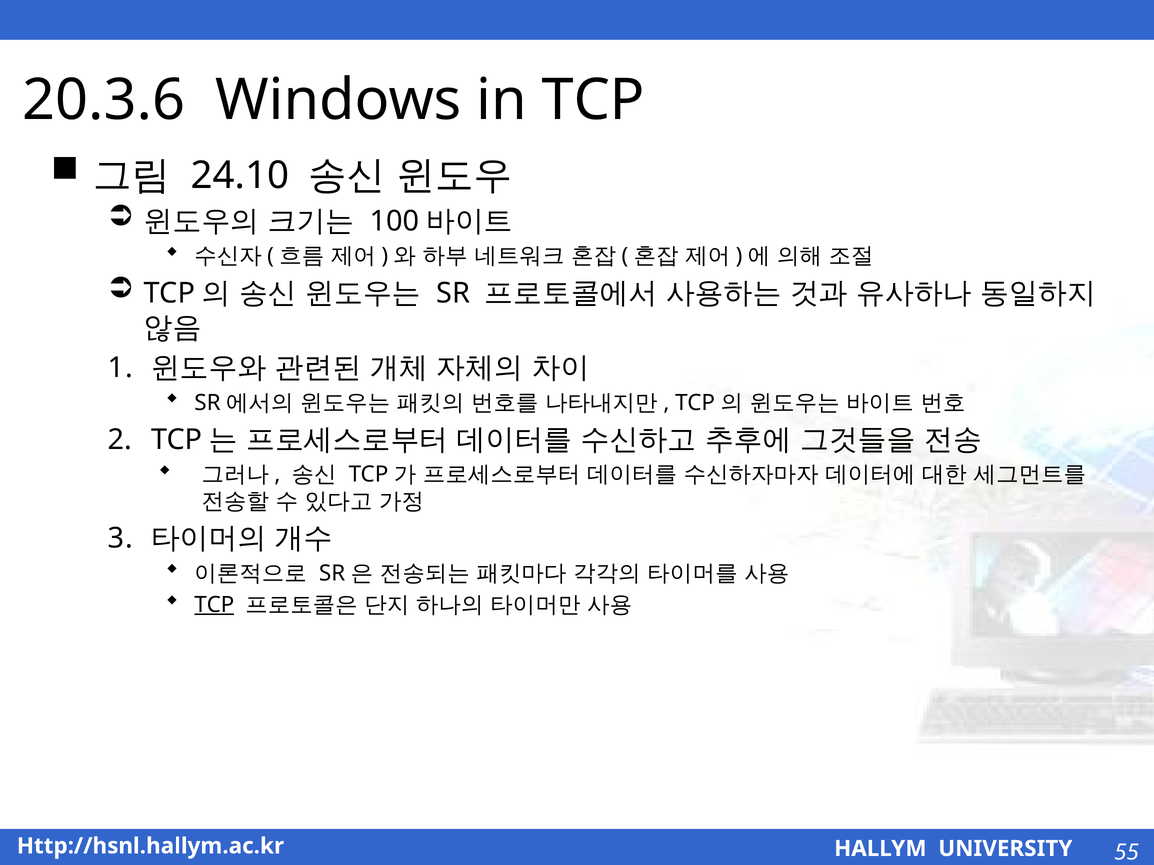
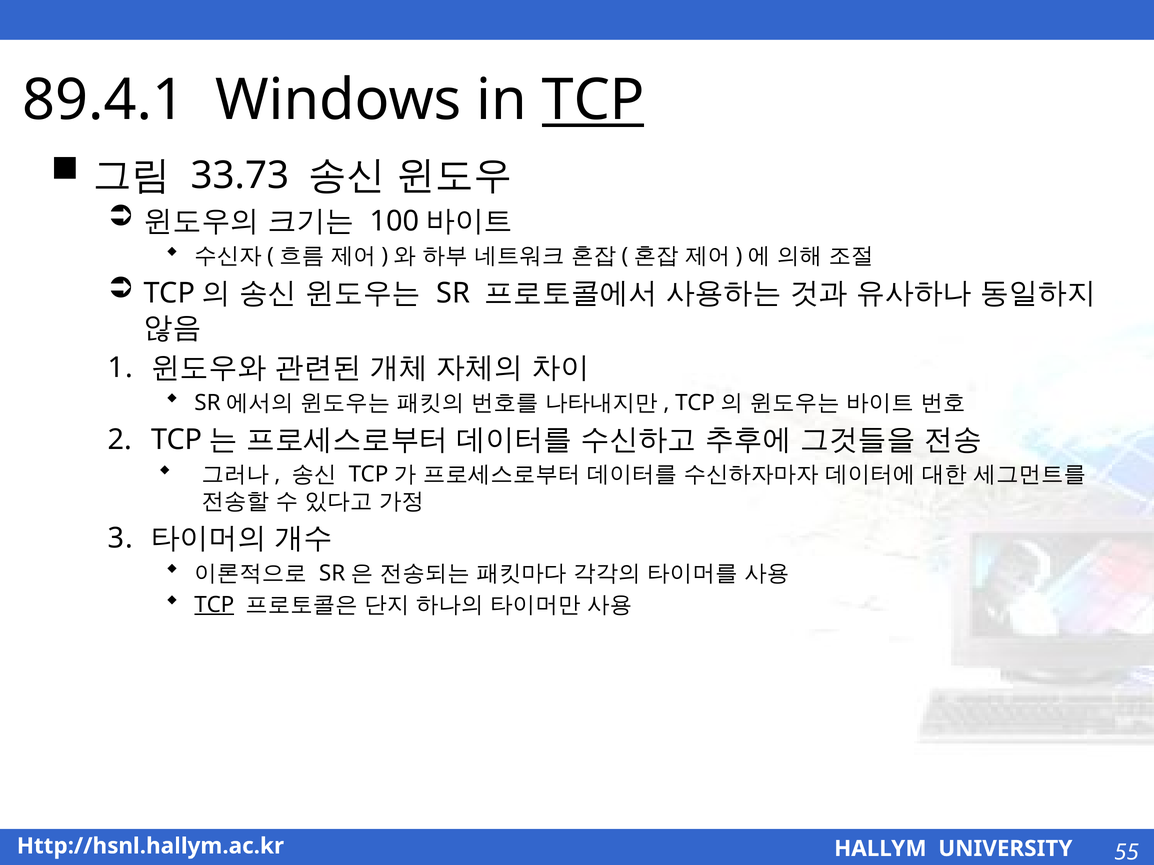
20.3.6: 20.3.6 -> 89.4.1
TCP at (593, 100) underline: none -> present
24.10: 24.10 -> 33.73
